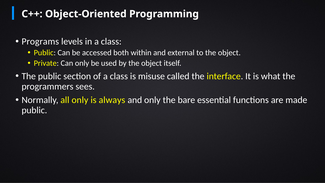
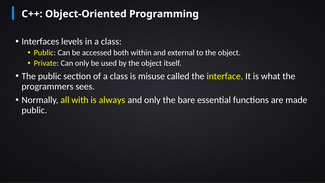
Programs: Programs -> Interfaces
all only: only -> with
